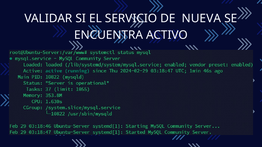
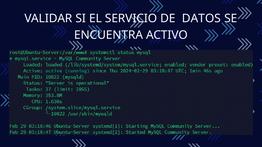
NUEVA: NUEVA -> DATOS
